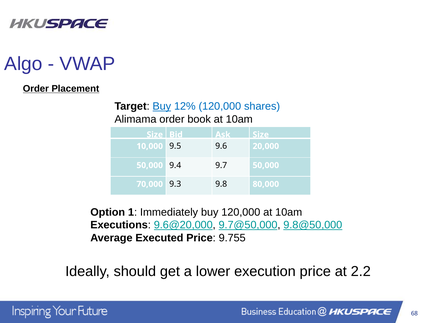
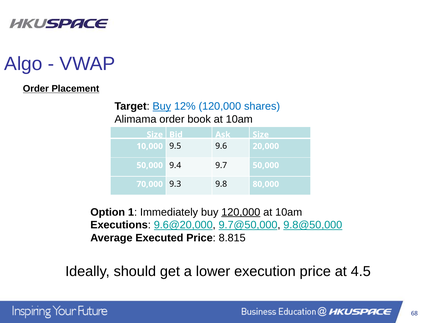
120,000 at (241, 212) underline: none -> present
9.755: 9.755 -> 8.815
2.2: 2.2 -> 4.5
